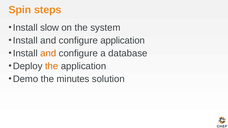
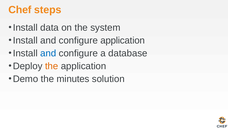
Spin: Spin -> Chef
slow: slow -> data
and at (48, 53) colour: orange -> blue
